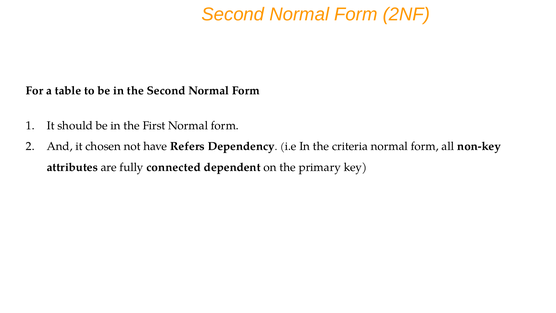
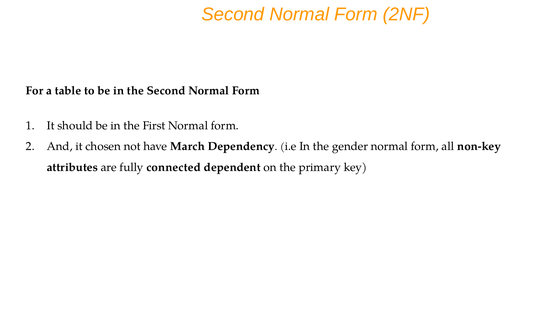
Refers: Refers -> March
criteria: criteria -> gender
